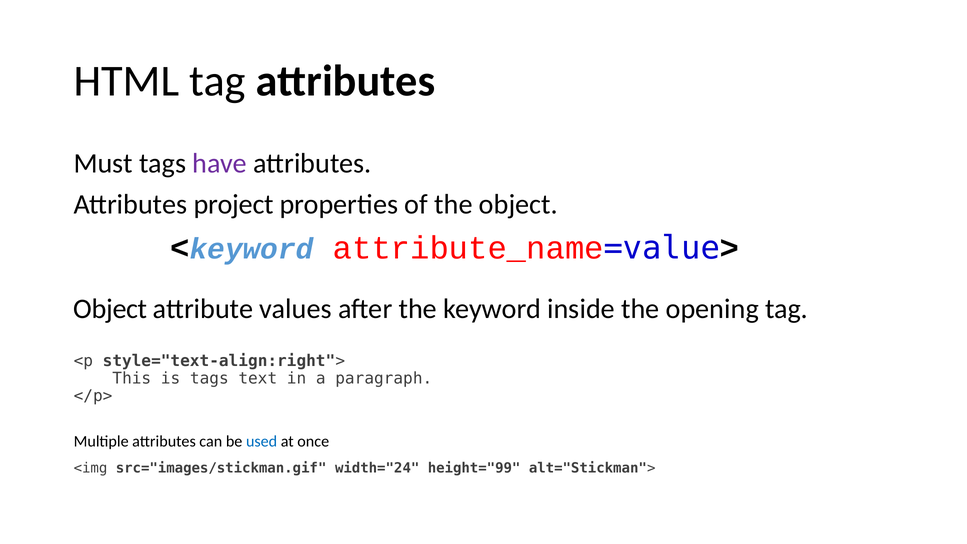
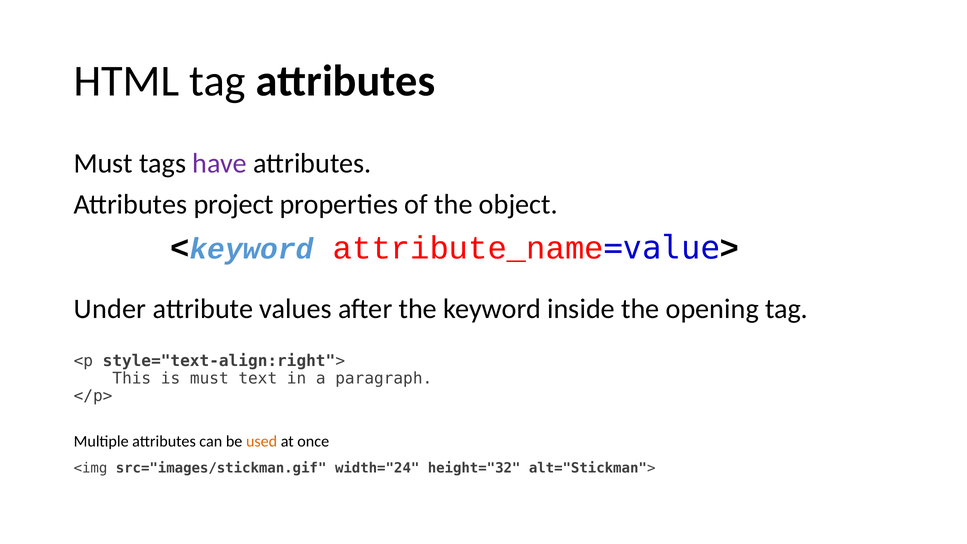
Object at (110, 309): Object -> Under
is tags: tags -> must
used colour: blue -> orange
height="99: height="99 -> height="32
